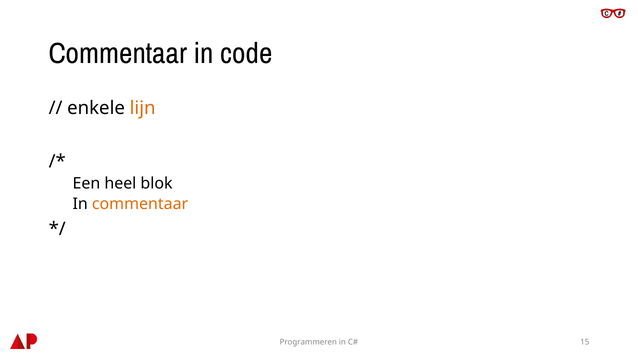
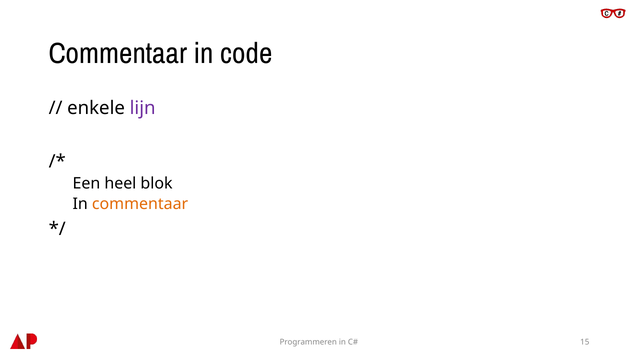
lijn colour: orange -> purple
